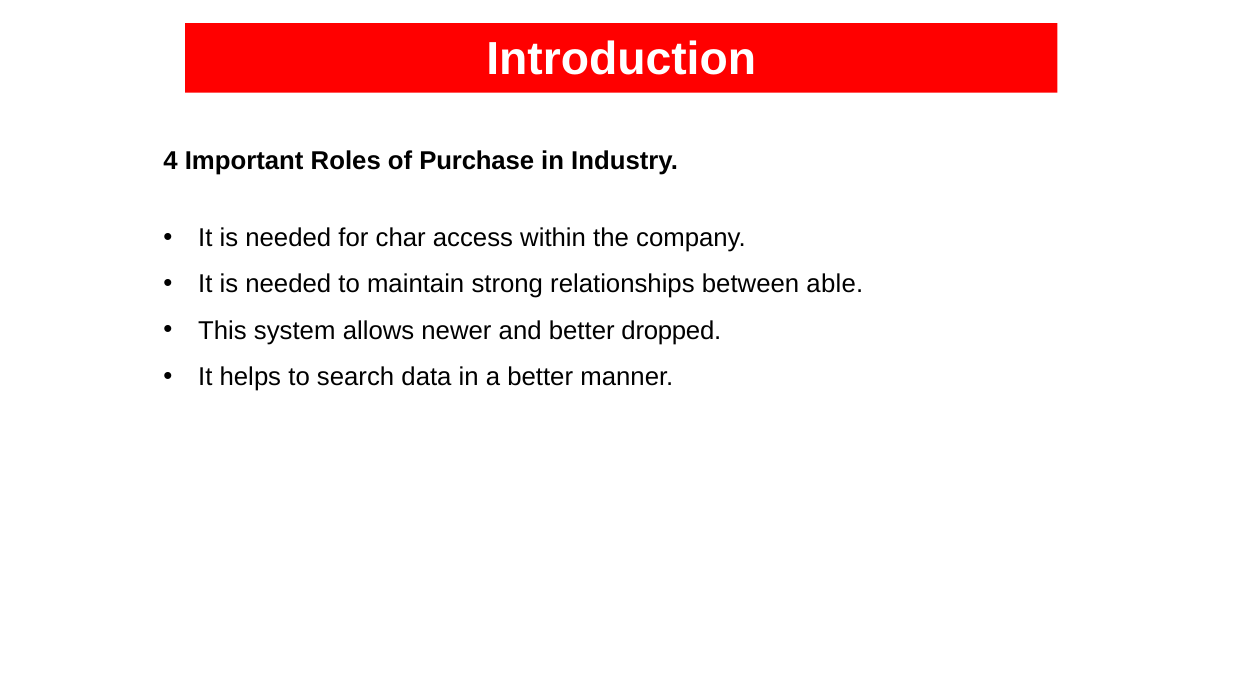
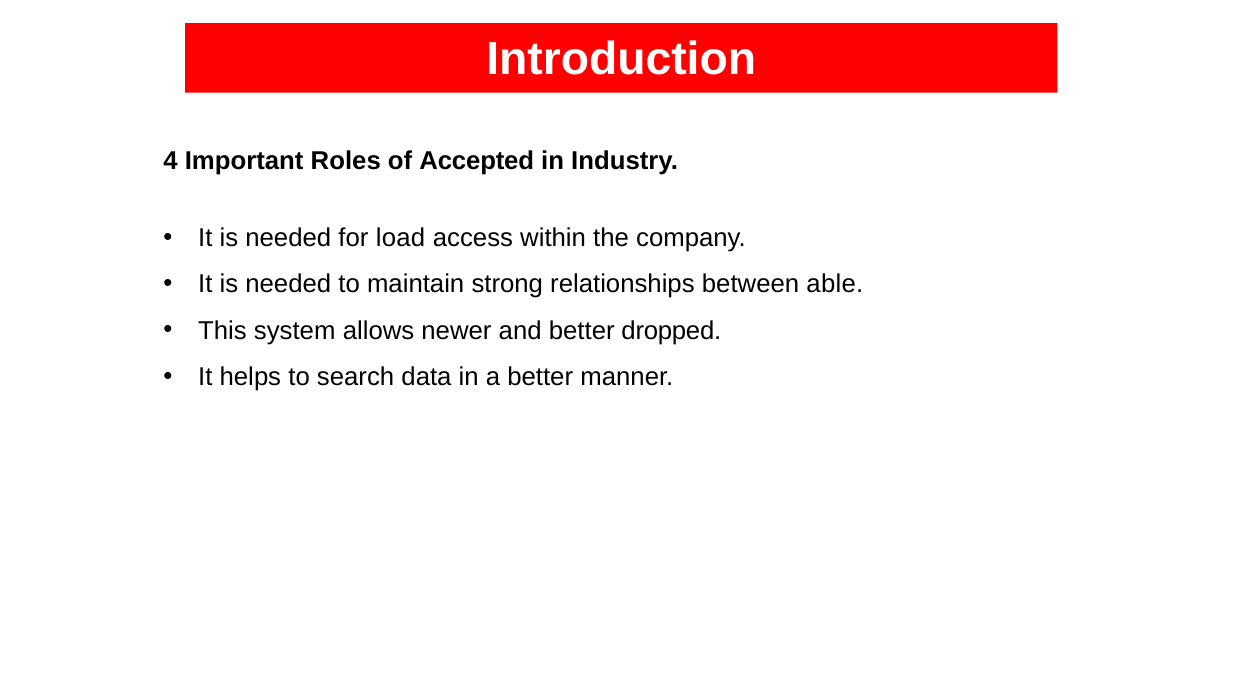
Purchase: Purchase -> Accepted
char: char -> load
